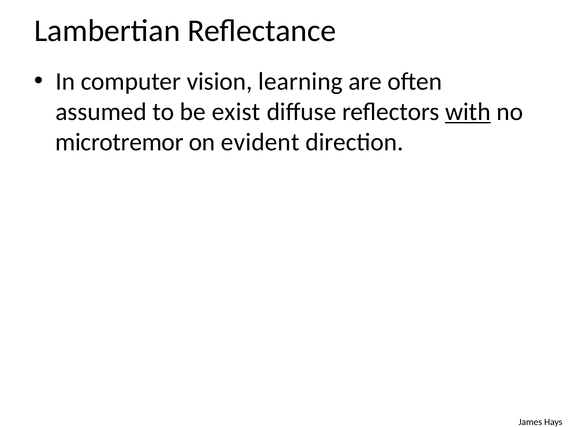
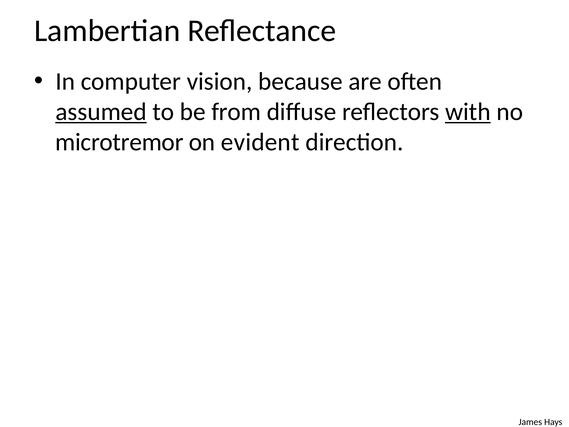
learning: learning -> because
assumed underline: none -> present
exist: exist -> from
